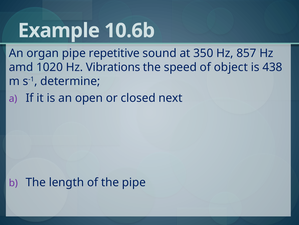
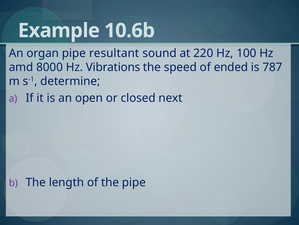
repetitive: repetitive -> resultant
350: 350 -> 220
857: 857 -> 100
1020: 1020 -> 8000
object: object -> ended
438: 438 -> 787
